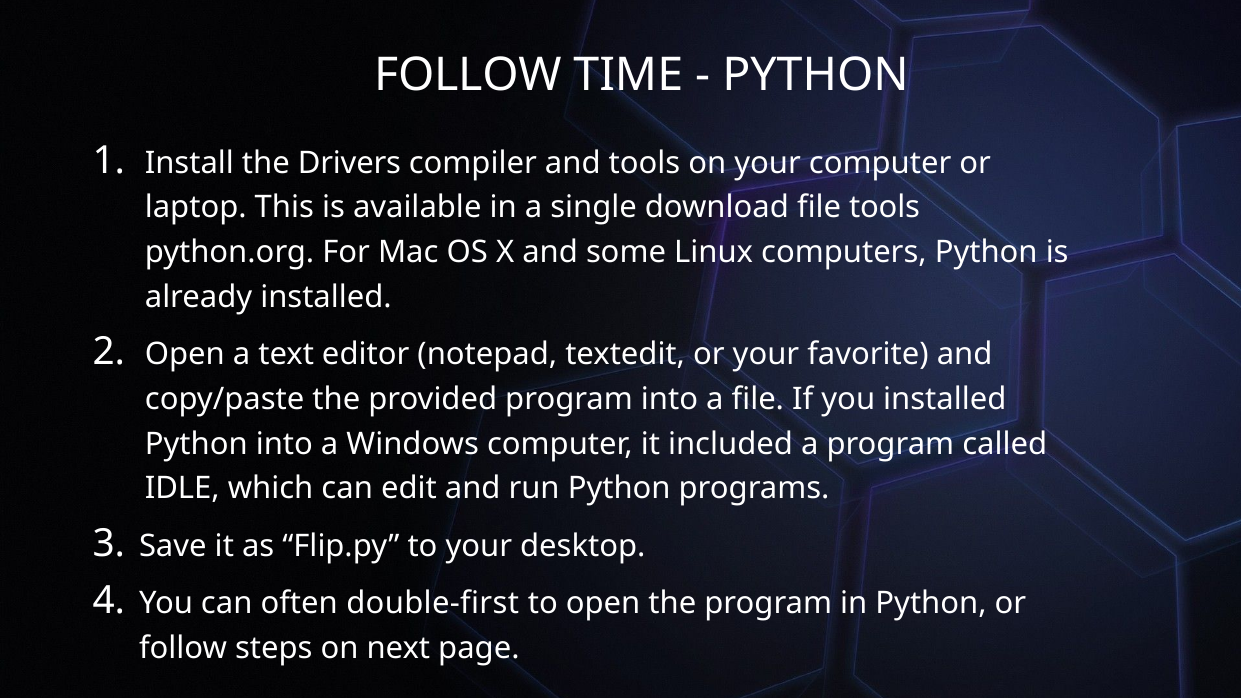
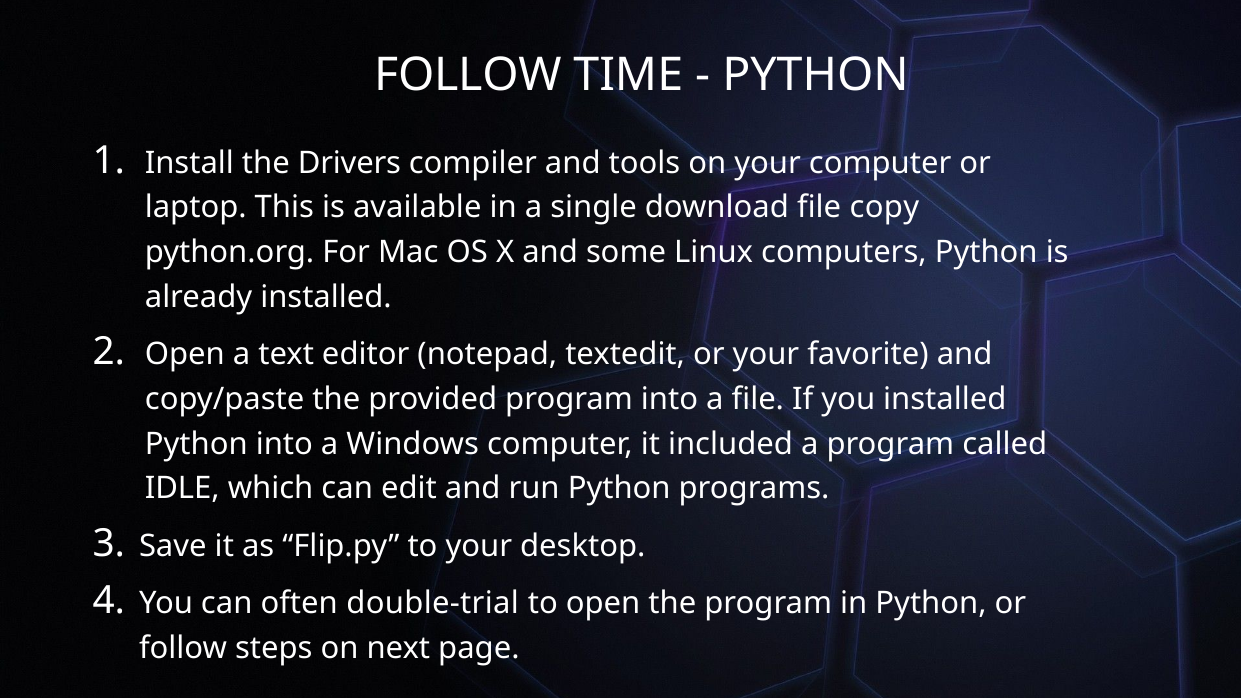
file tools: tools -> copy
double-first: double-first -> double-trial
